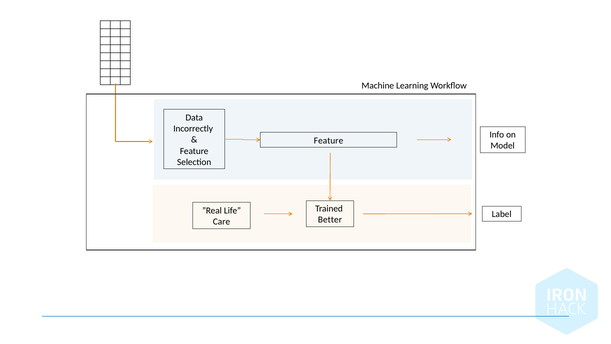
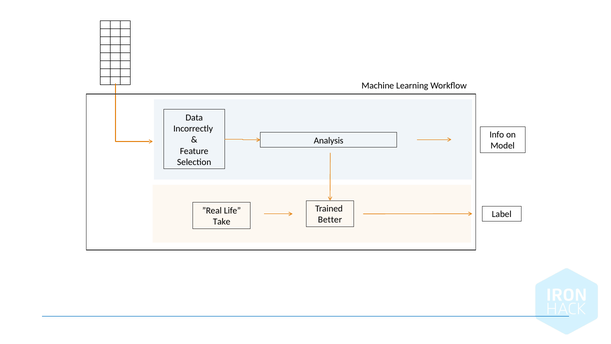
Feature at (329, 140): Feature -> Analysis
Care: Care -> Take
